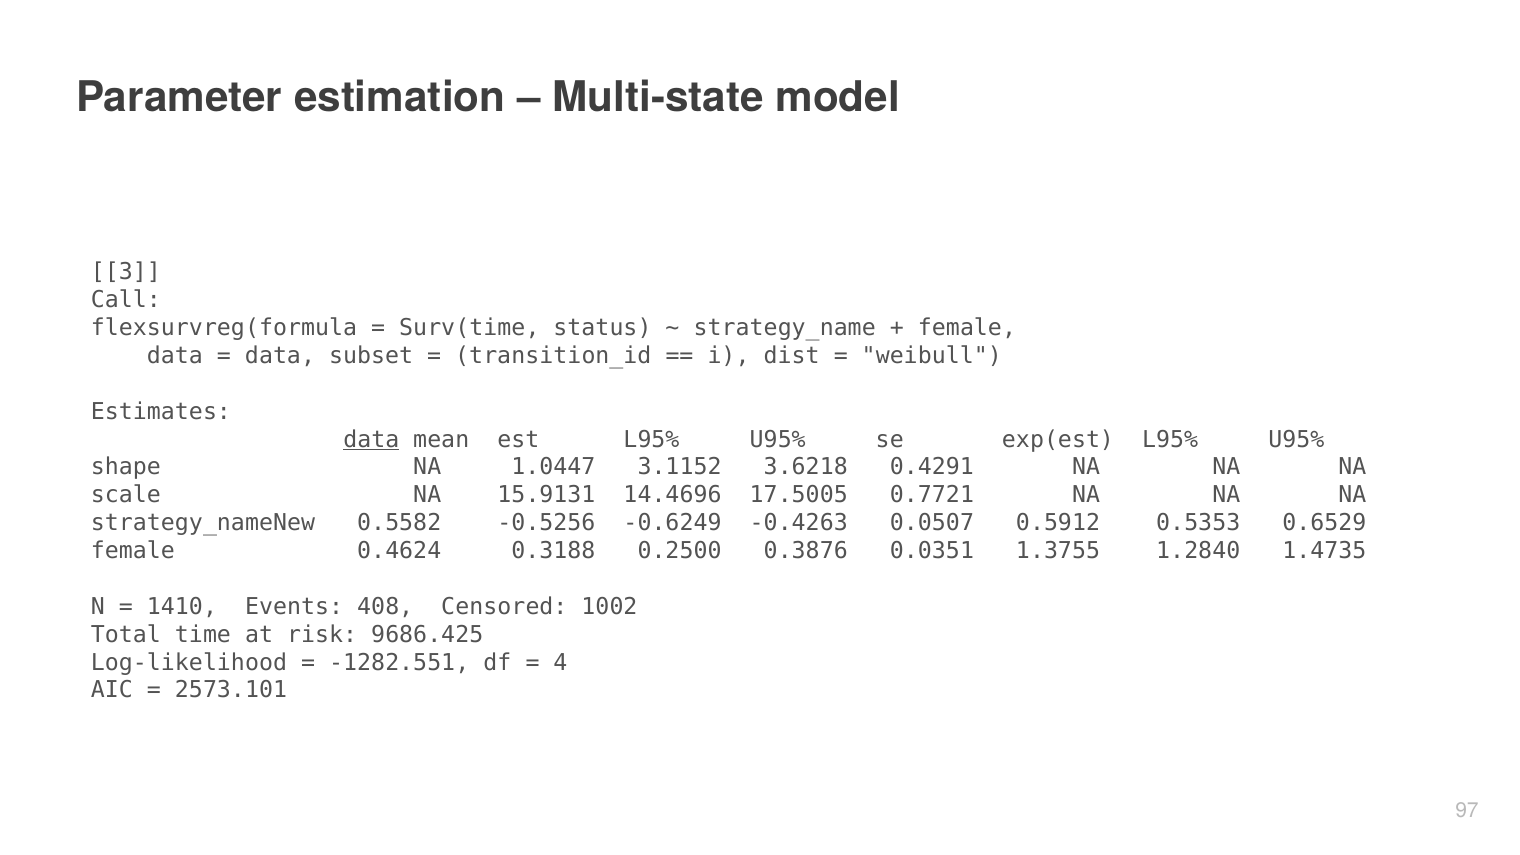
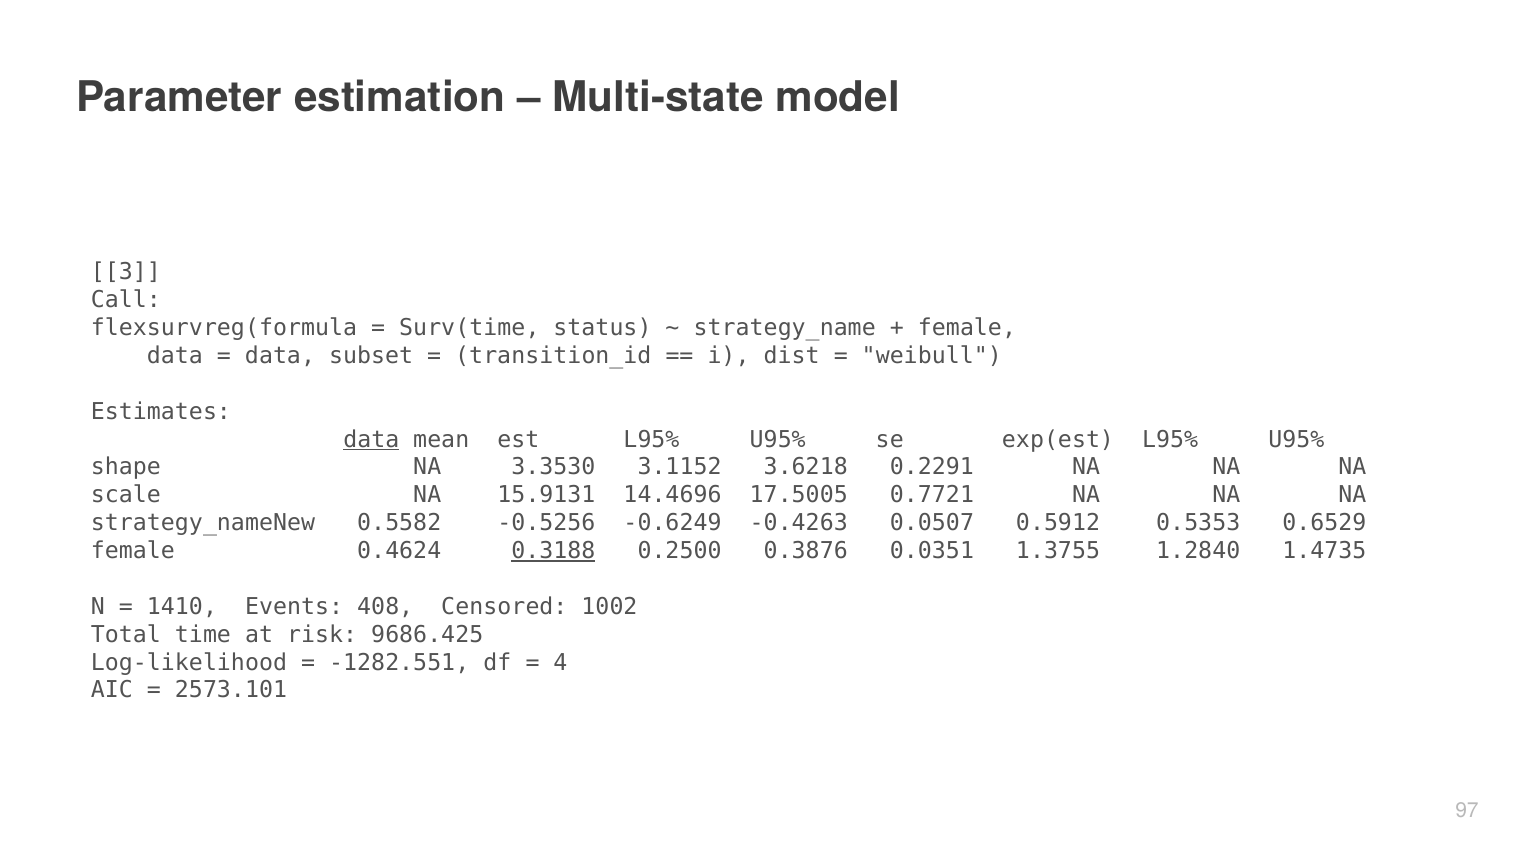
1.0447: 1.0447 -> 3.3530
0.4291: 0.4291 -> 0.2291
0.3188 underline: none -> present
